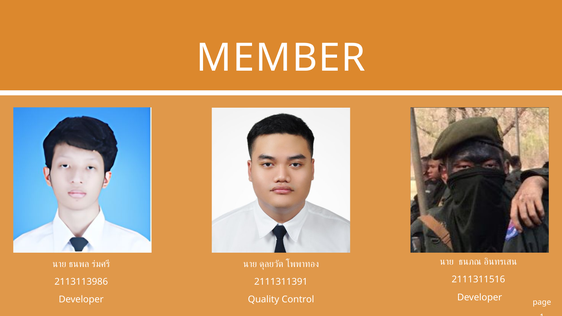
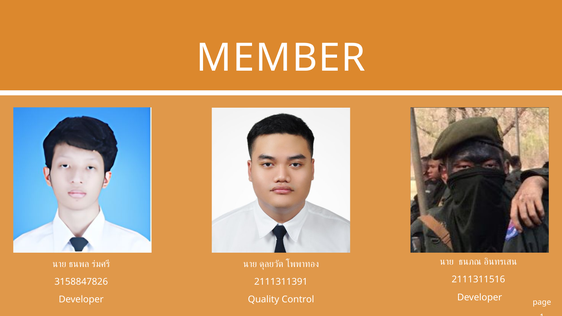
2113113986: 2113113986 -> 3158847826
